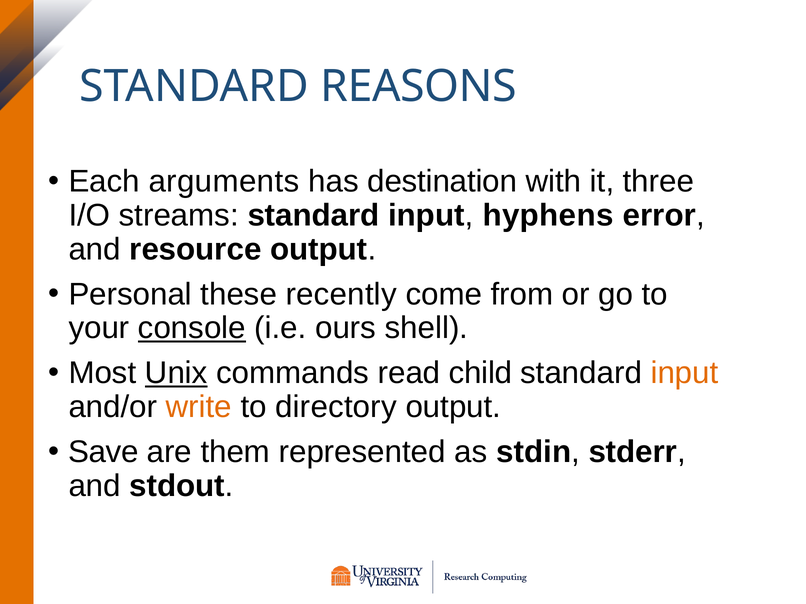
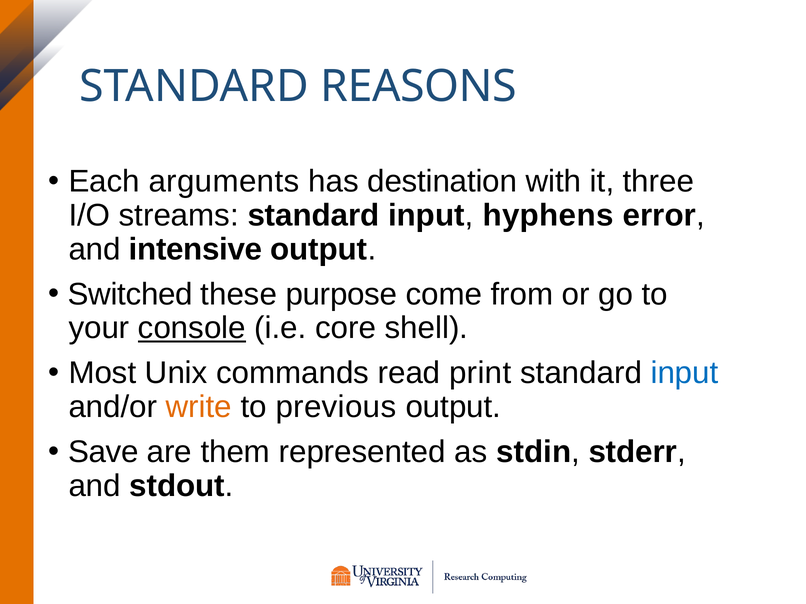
resource: resource -> intensive
Personal: Personal -> Switched
recently: recently -> purpose
ours: ours -> core
Unix underline: present -> none
child: child -> print
input at (685, 373) colour: orange -> blue
directory: directory -> previous
